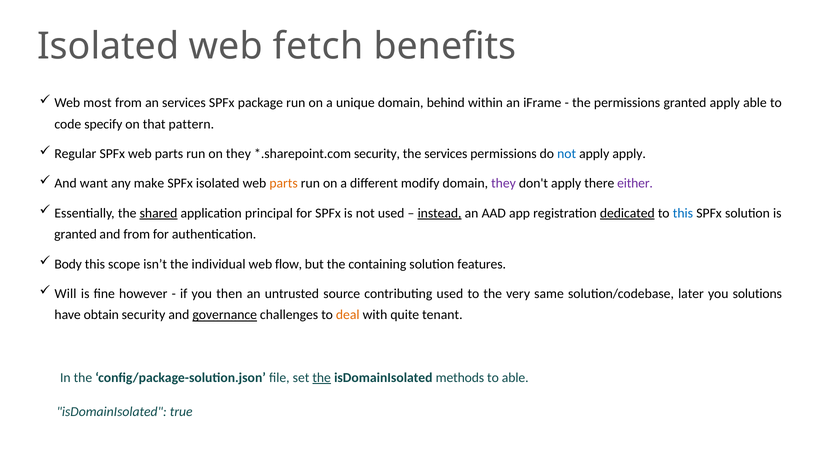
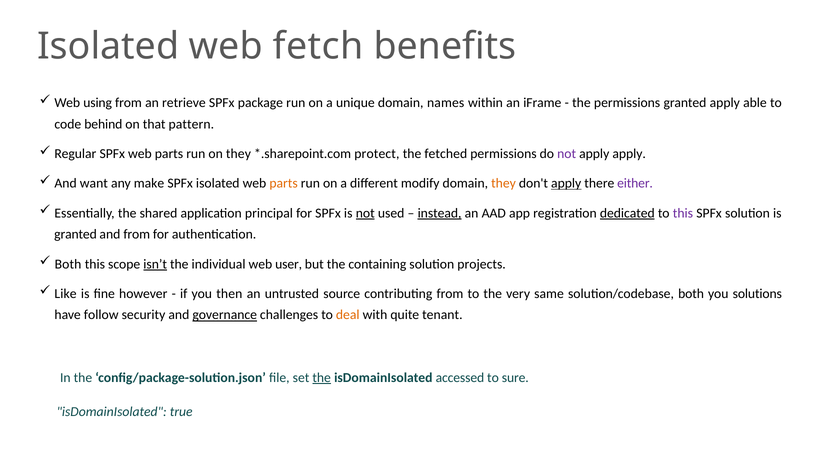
most: most -> using
an services: services -> retrieve
behind: behind -> names
specify: specify -> behind
security at (377, 154): security -> protect
the services: services -> fetched
not at (567, 154) colour: blue -> purple
they at (504, 184) colour: purple -> orange
apply at (566, 184) underline: none -> present
shared underline: present -> none
not at (365, 213) underline: none -> present
this at (683, 213) colour: blue -> purple
Body at (68, 264): Body -> Both
isn’t underline: none -> present
flow: flow -> user
features: features -> projects
Will: Will -> Like
contributing used: used -> from
solution/codebase later: later -> both
obtain: obtain -> follow
methods: methods -> accessed
to able: able -> sure
